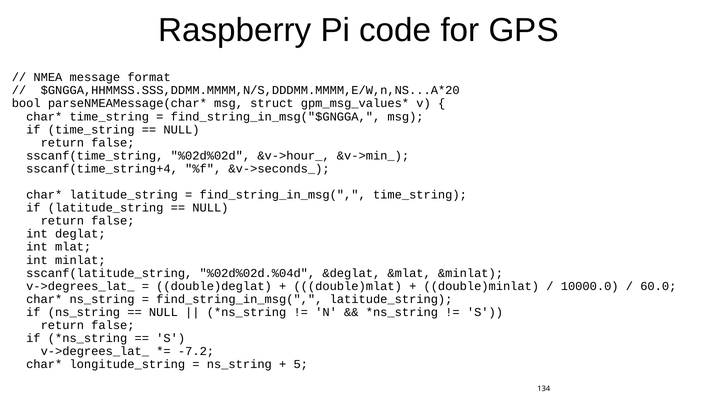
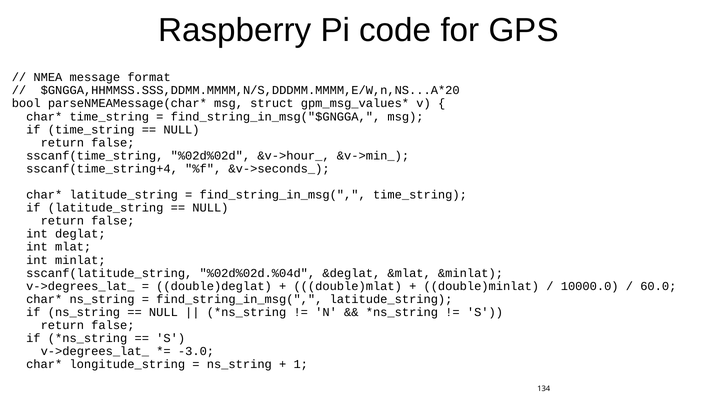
-7.2: -7.2 -> -3.0
5: 5 -> 1
